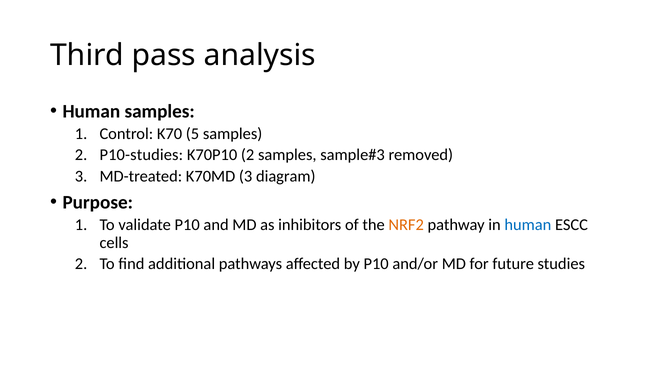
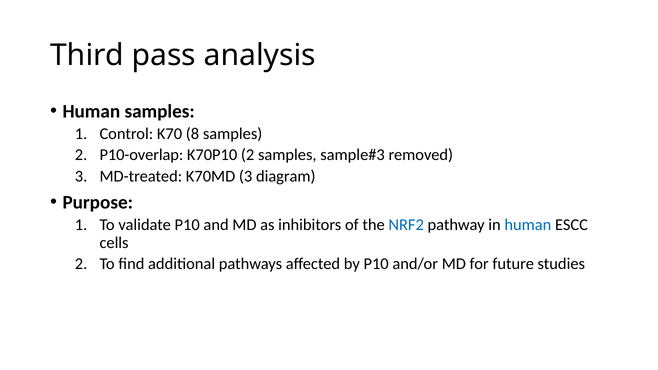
5: 5 -> 8
P10-studies: P10-studies -> P10-overlap
NRF2 colour: orange -> blue
